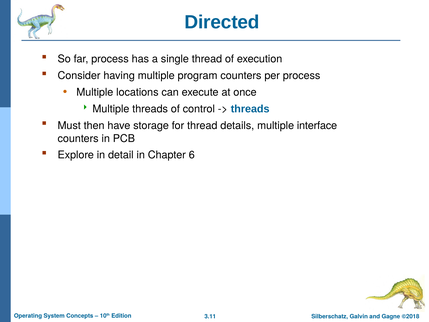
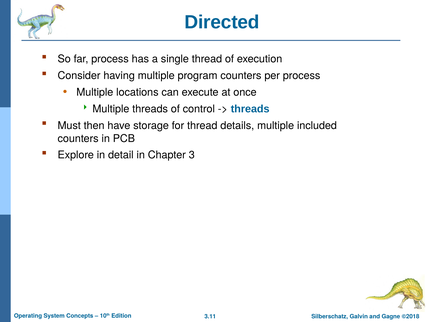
interface: interface -> included
6: 6 -> 3
